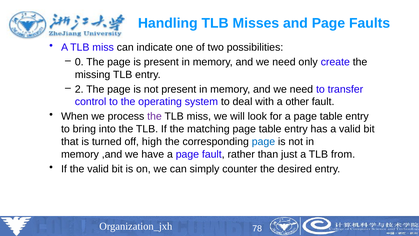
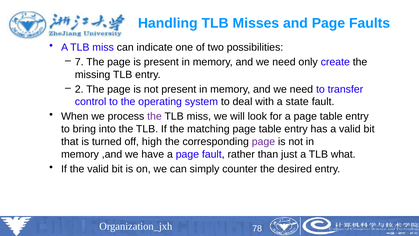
0: 0 -> 7
other: other -> state
page at (263, 142) colour: blue -> purple
from: from -> what
